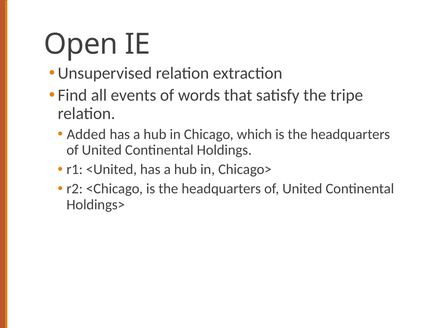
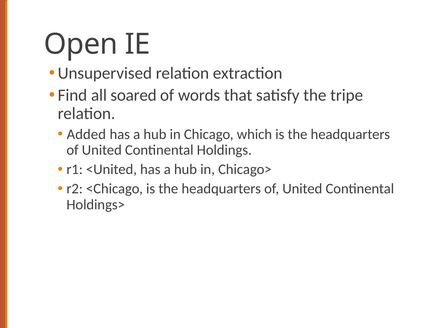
events: events -> soared
